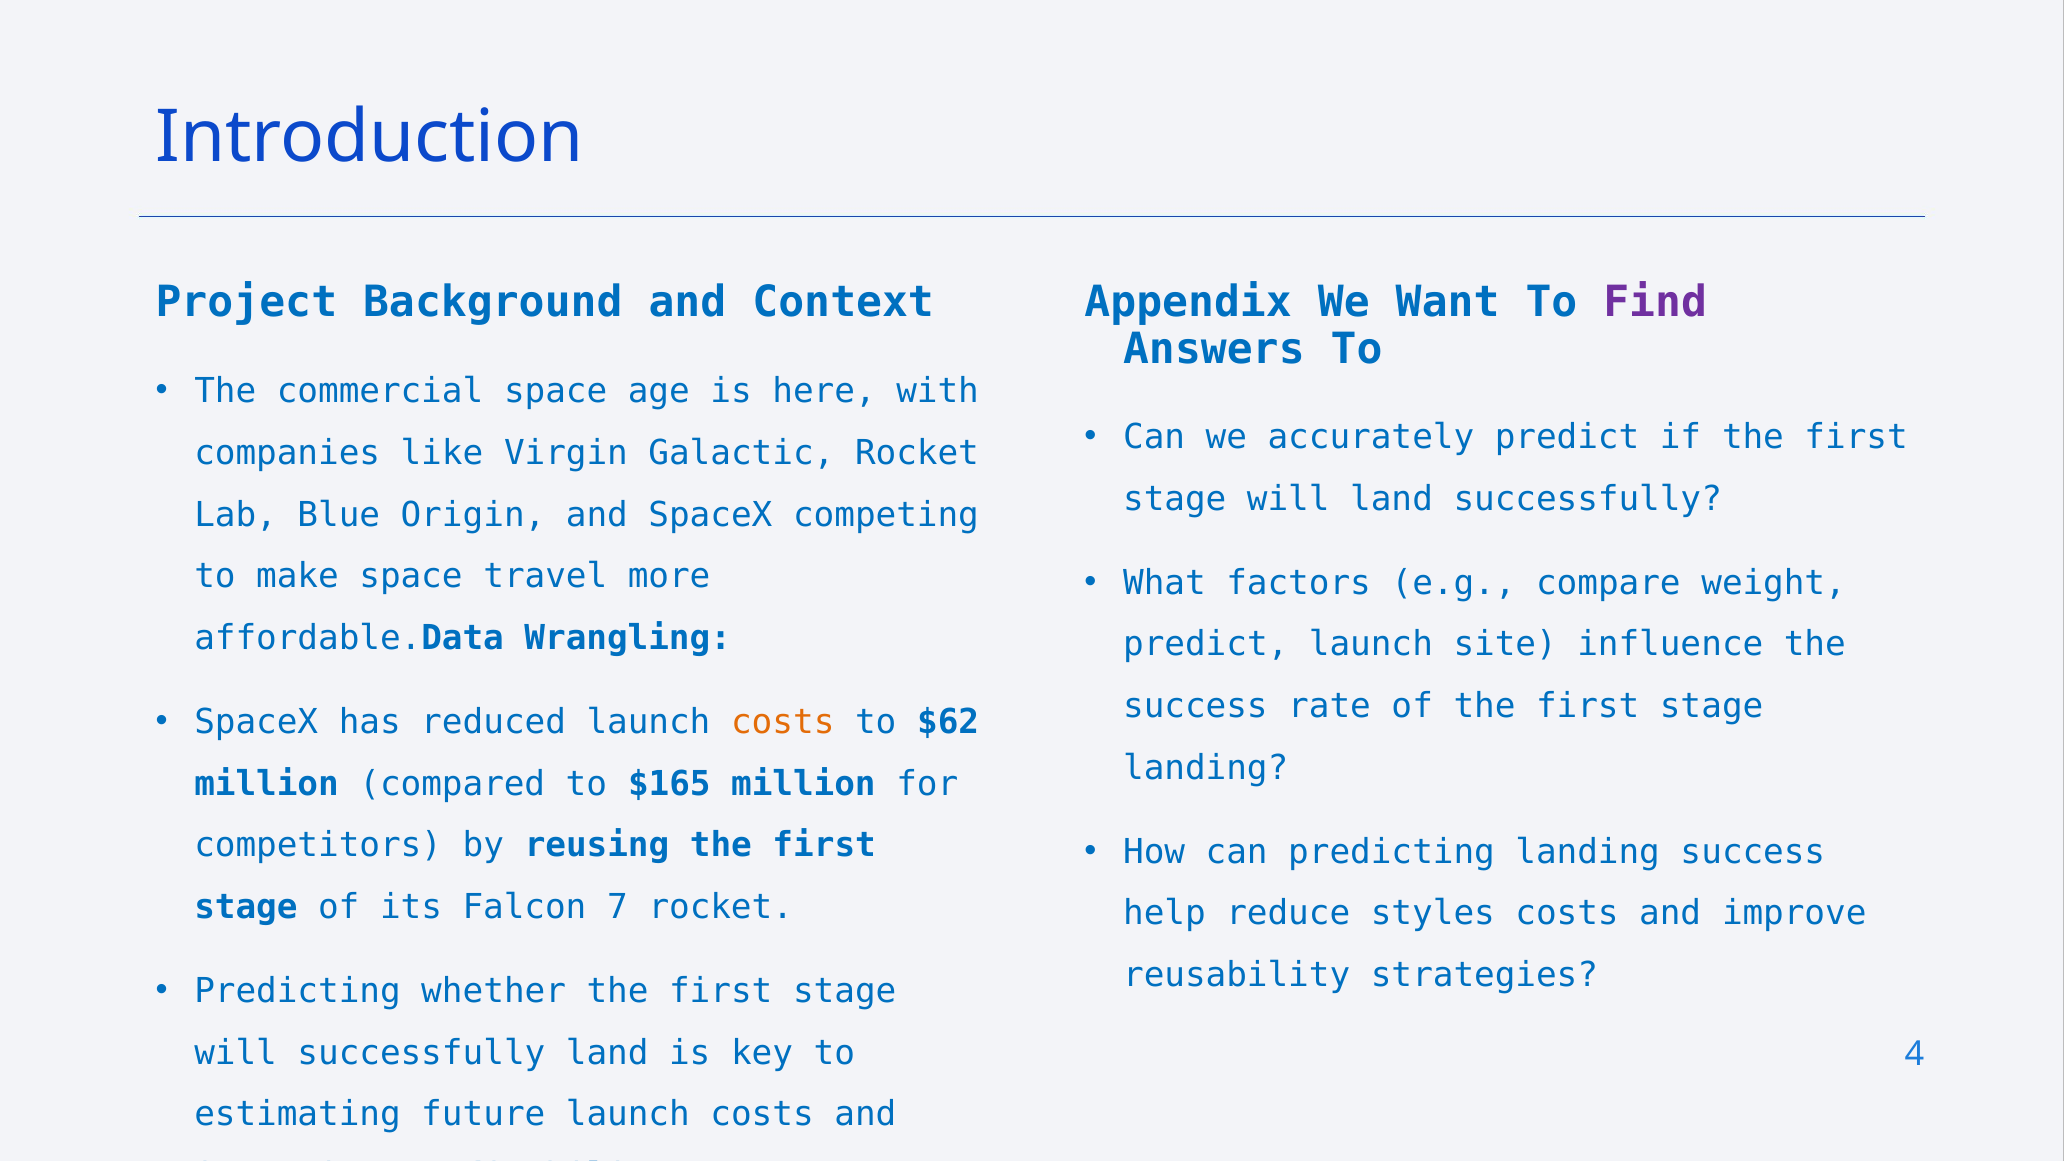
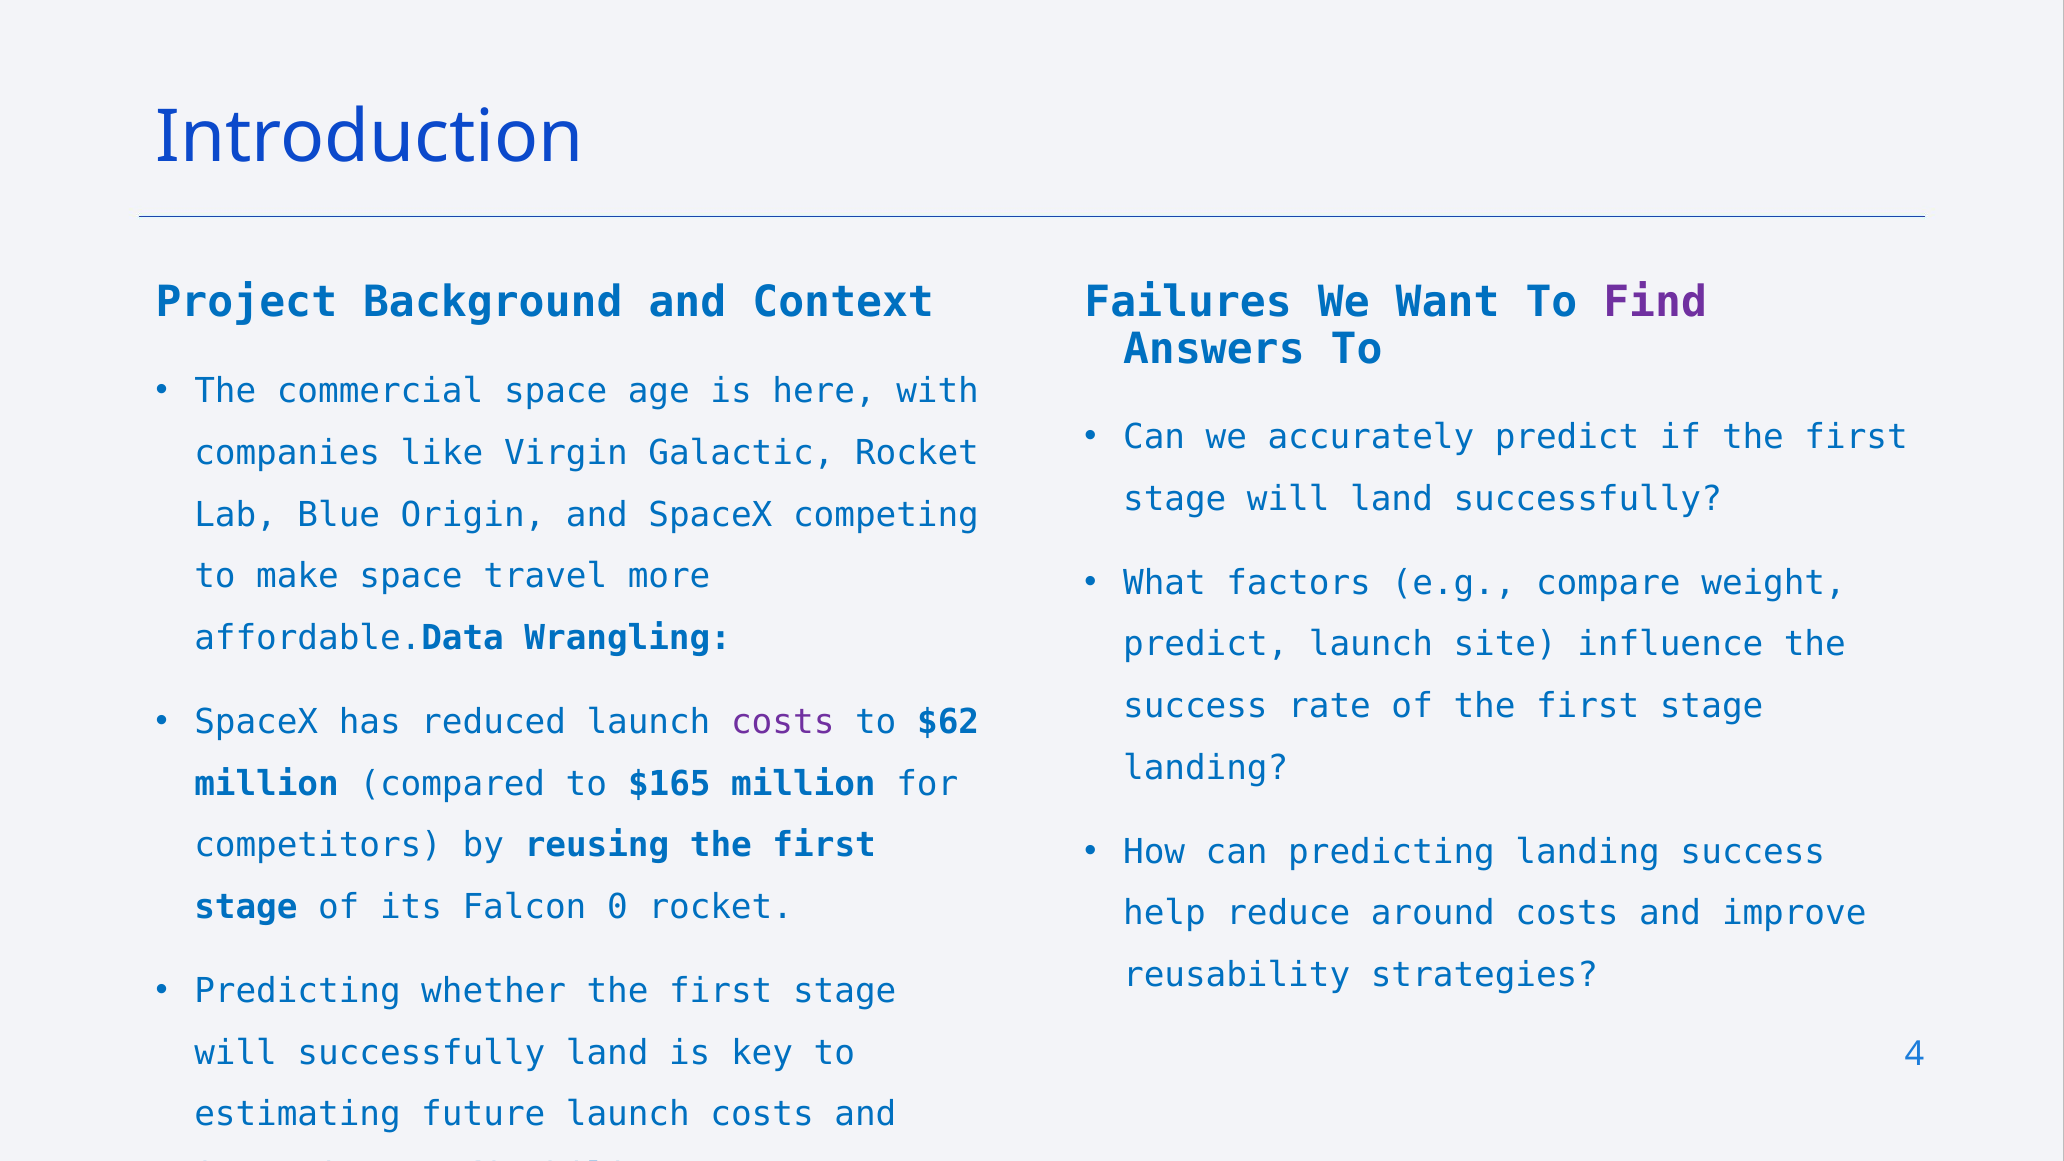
Appendix: Appendix -> Failures
costs at (783, 722) colour: orange -> purple
7: 7 -> 0
styles: styles -> around
